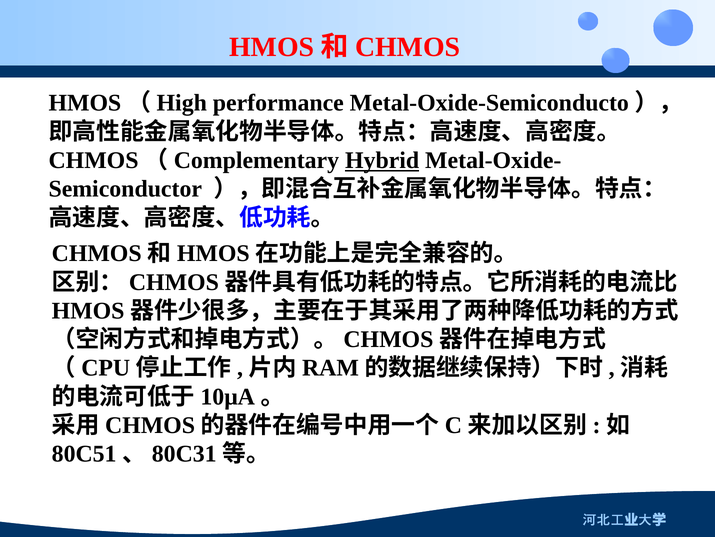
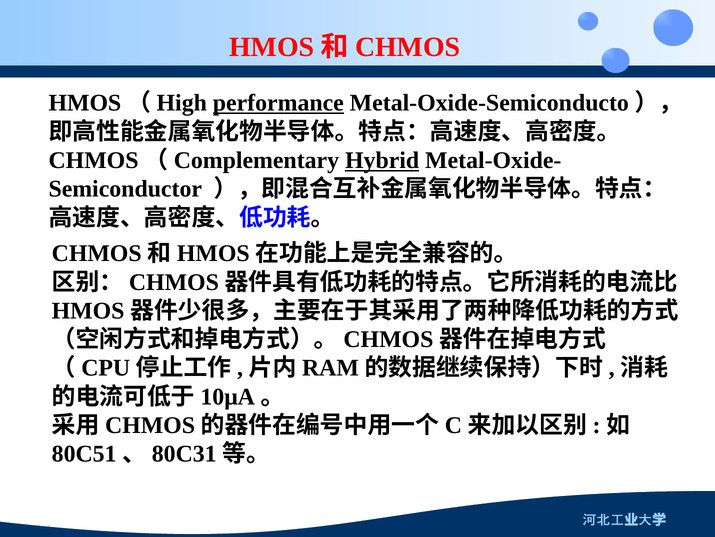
performance underline: none -> present
